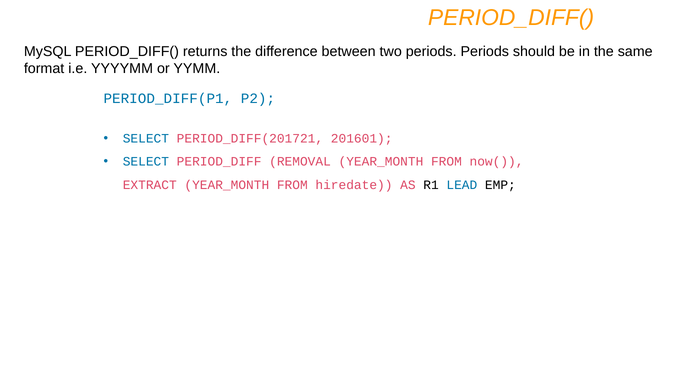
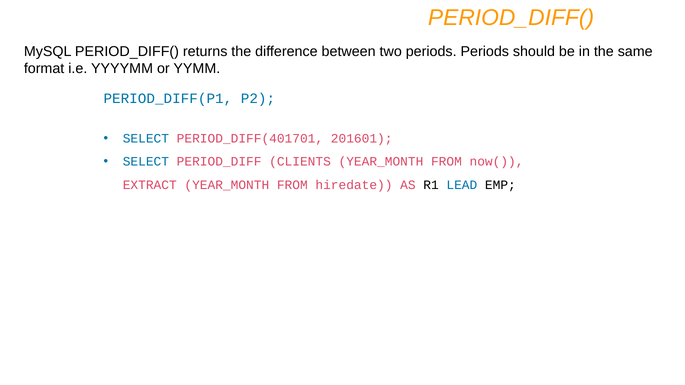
PERIOD_DIFF(201721: PERIOD_DIFF(201721 -> PERIOD_DIFF(401701
REMOVAL: REMOVAL -> CLIENTS
